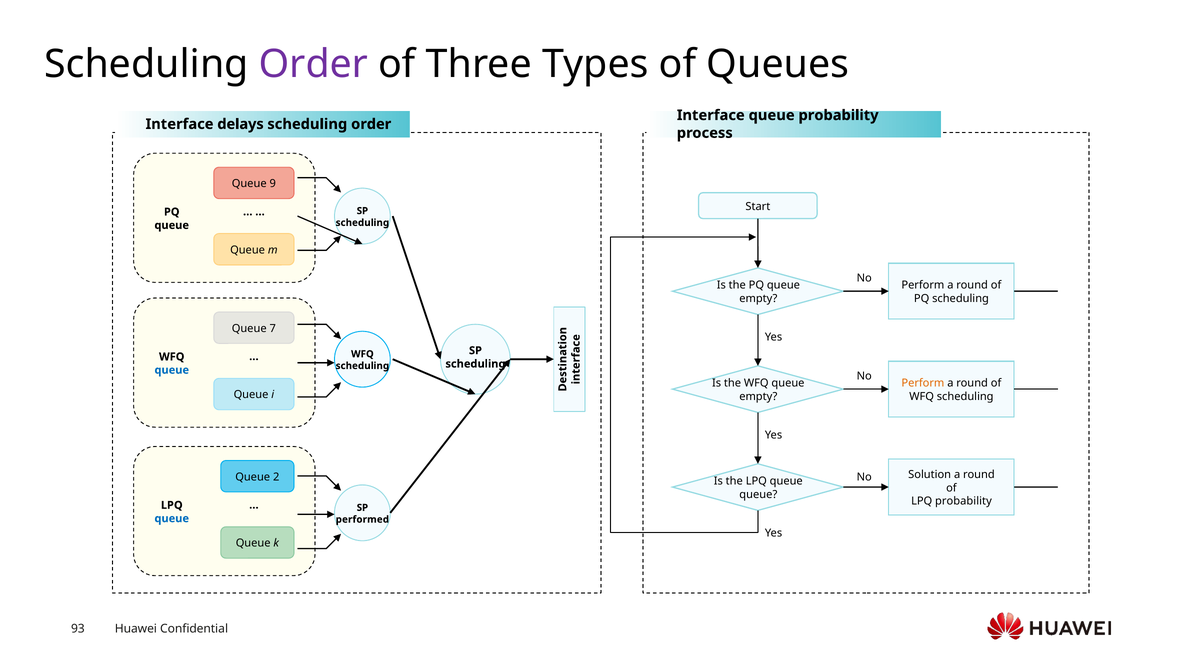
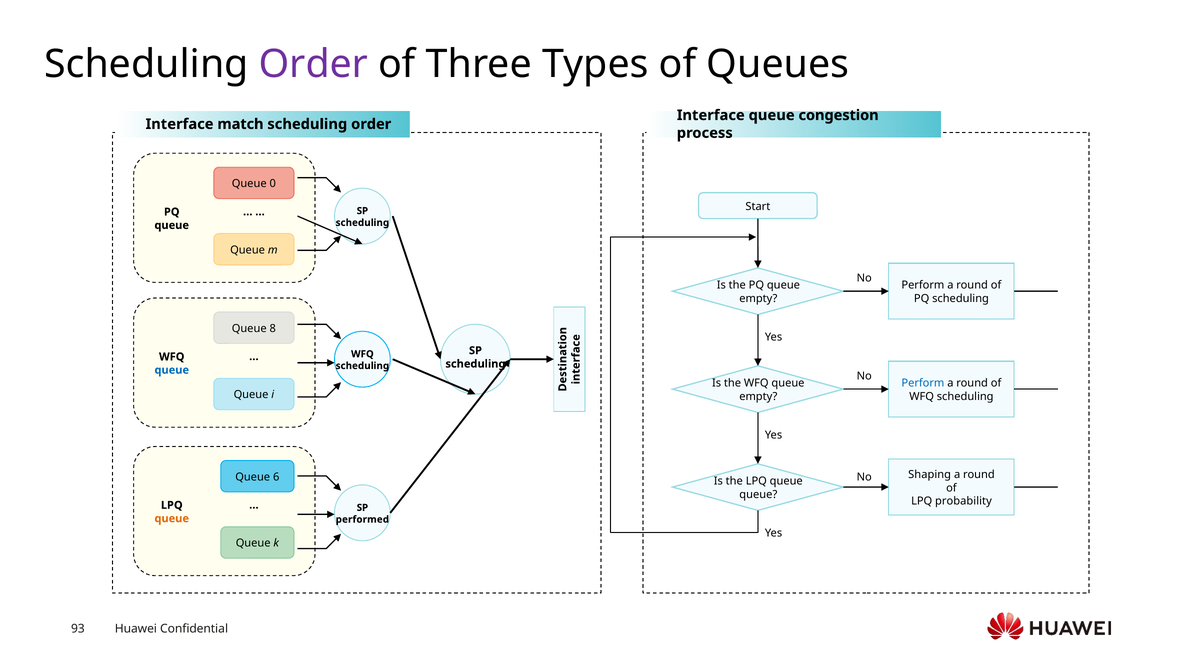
queue probability: probability -> congestion
delays: delays -> match
9: 9 -> 0
7: 7 -> 8
Perform at (923, 383) colour: orange -> blue
Solution: Solution -> Shaping
2: 2 -> 6
queue at (172, 518) colour: blue -> orange
